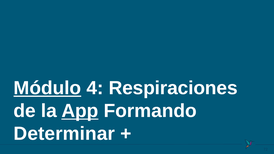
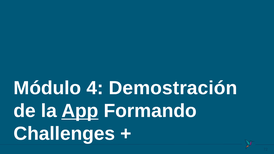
Módulo underline: present -> none
Respiraciones: Respiraciones -> Demostración
Determinar: Determinar -> Challenges
